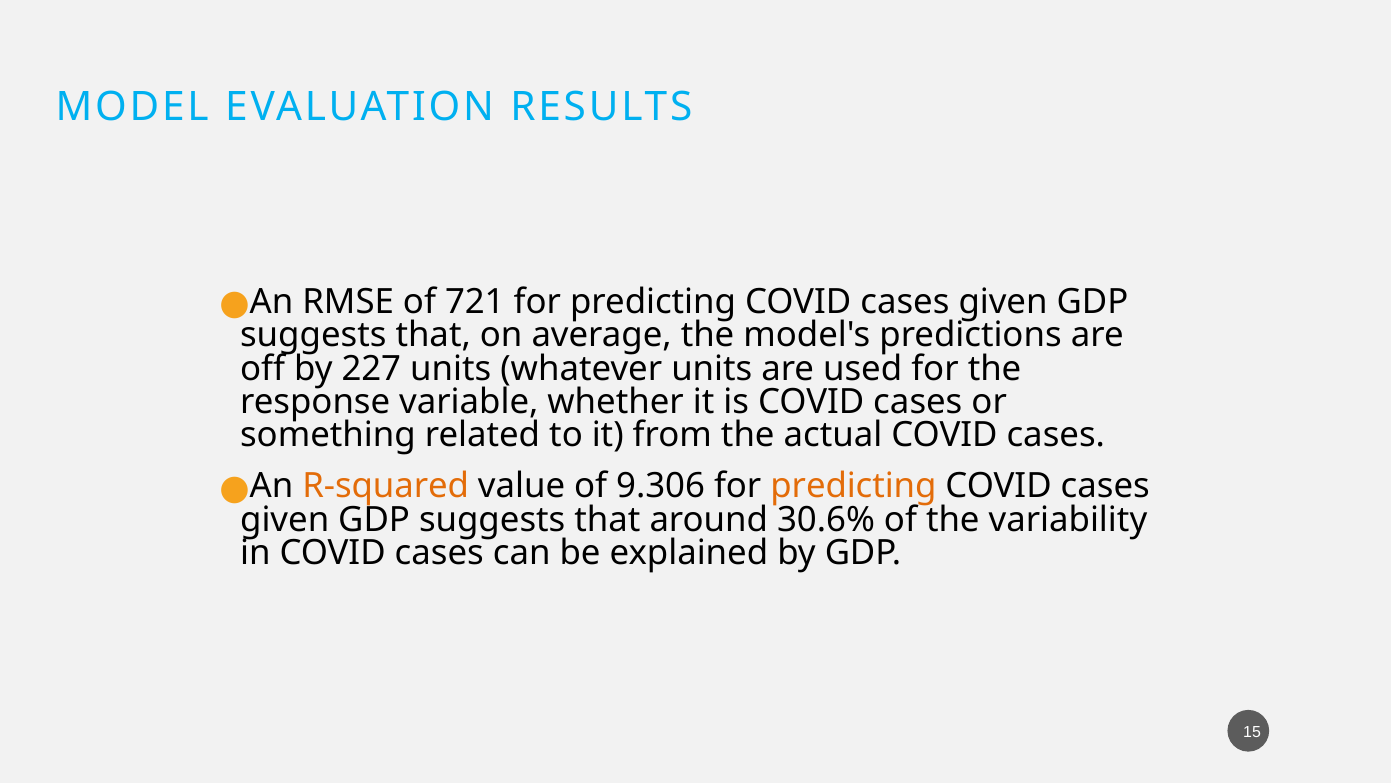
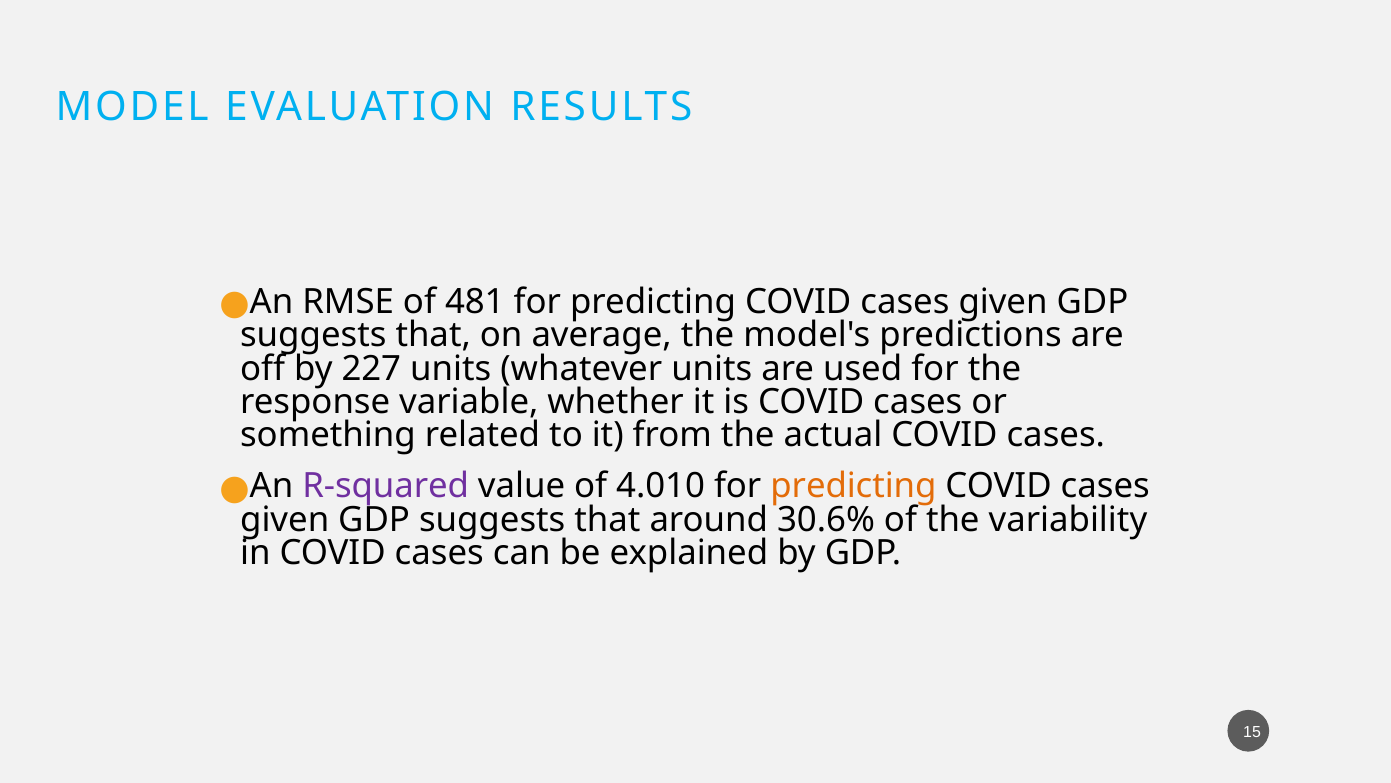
721: 721 -> 481
R-squared colour: orange -> purple
9.306: 9.306 -> 4.010
